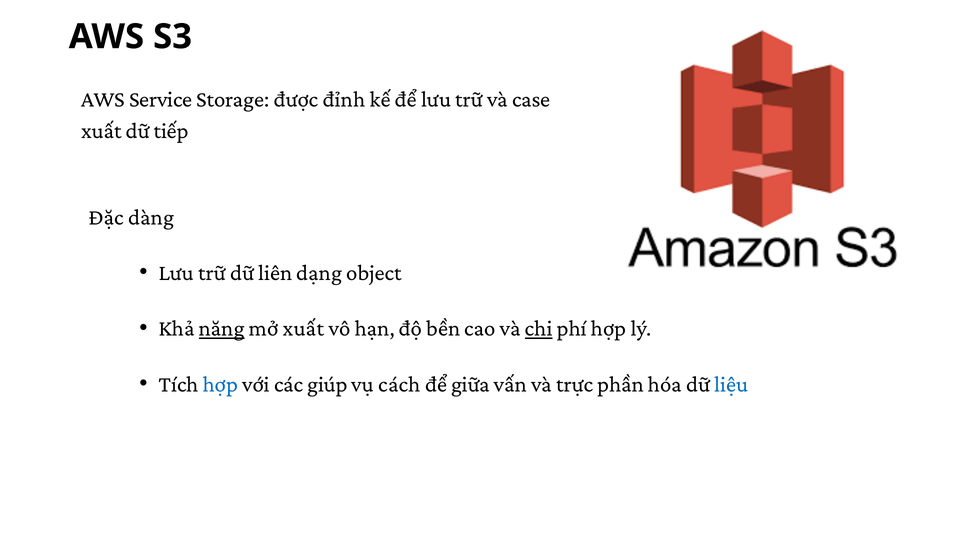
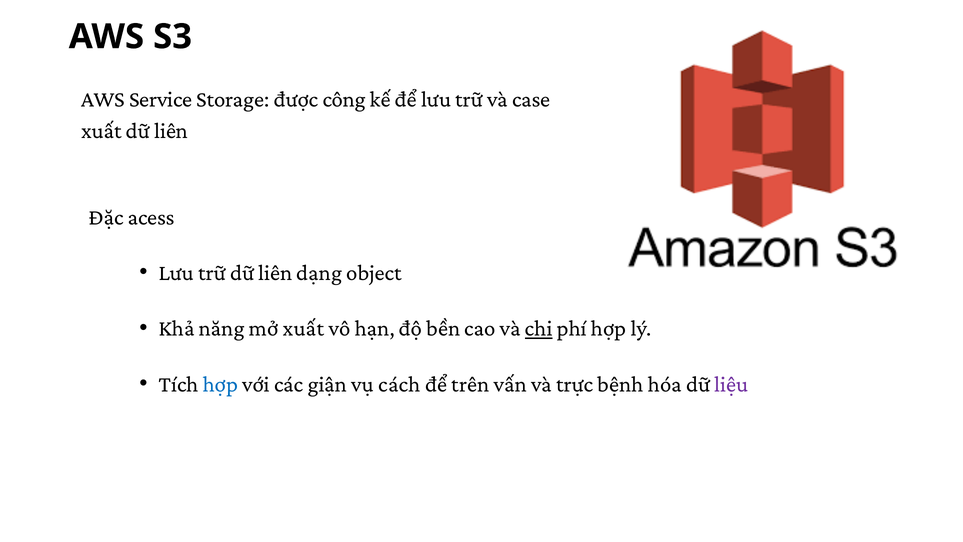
đỉnh: đỉnh -> công
xuất dữ tiếp: tiếp -> liên
dàng: dàng -> acess
năng underline: present -> none
giúp: giúp -> giận
giữa: giữa -> trên
phần: phần -> bệnh
liệu colour: blue -> purple
